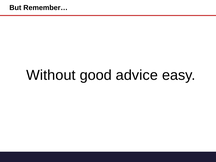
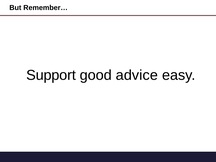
Without: Without -> Support
